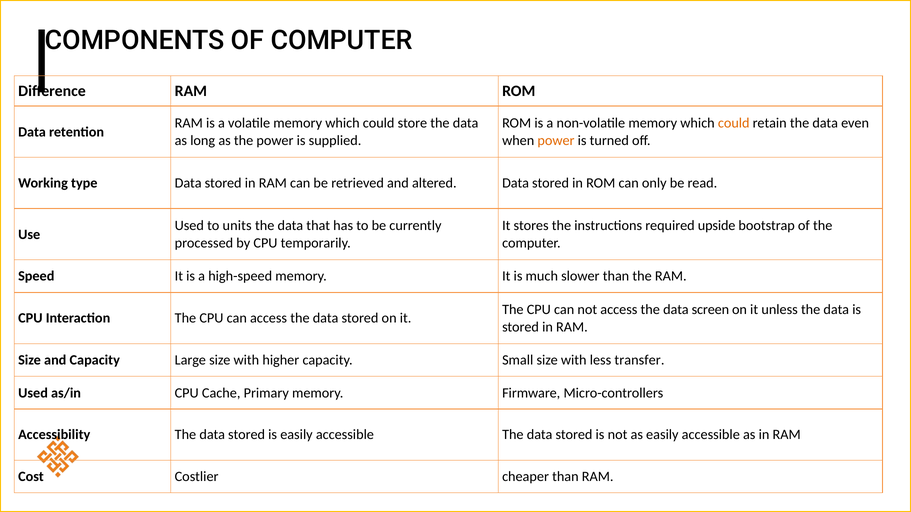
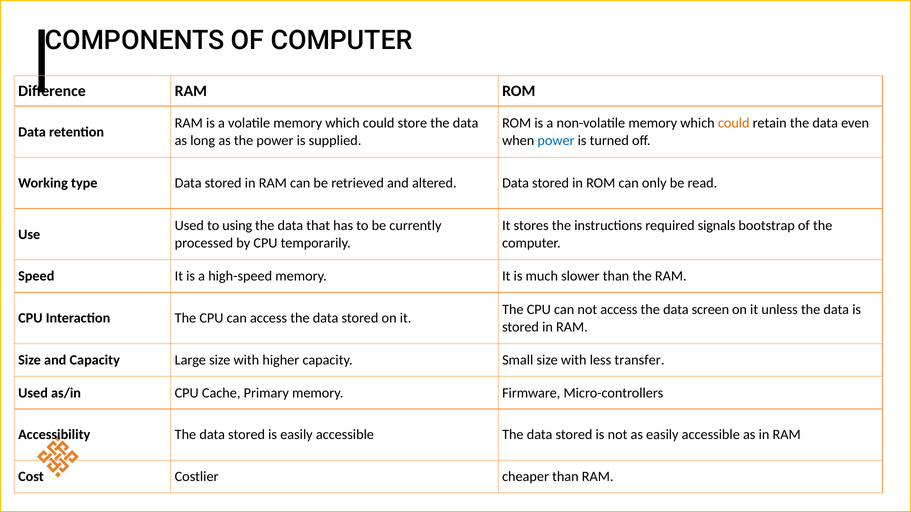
power at (556, 141) colour: orange -> blue
units: units -> using
upside: upside -> signals
